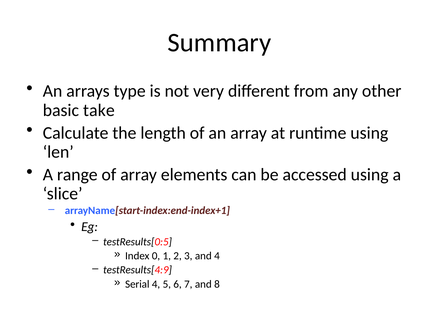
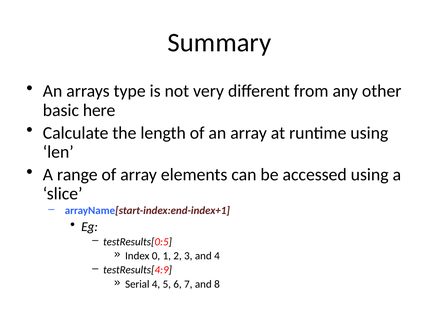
take: take -> here
